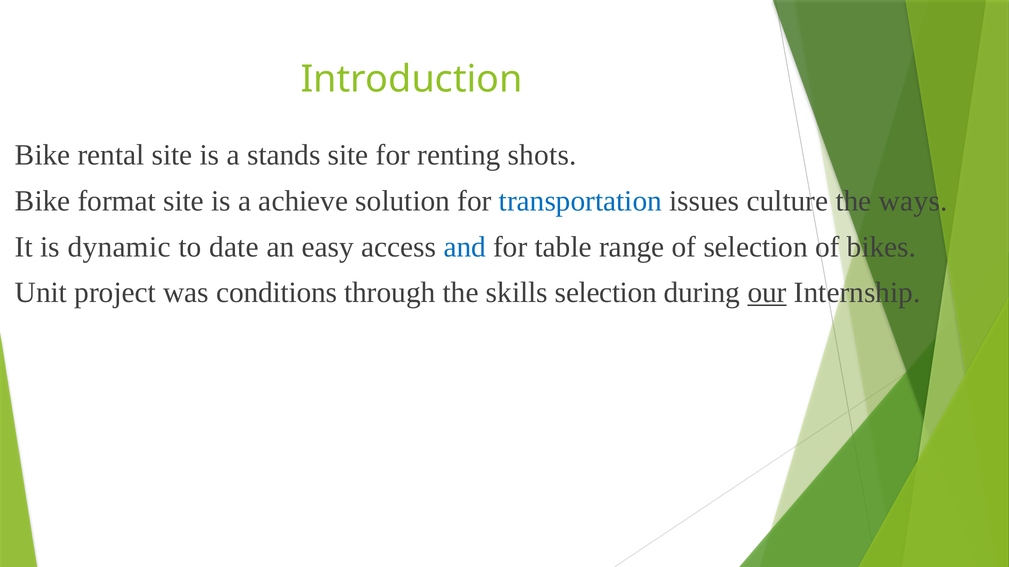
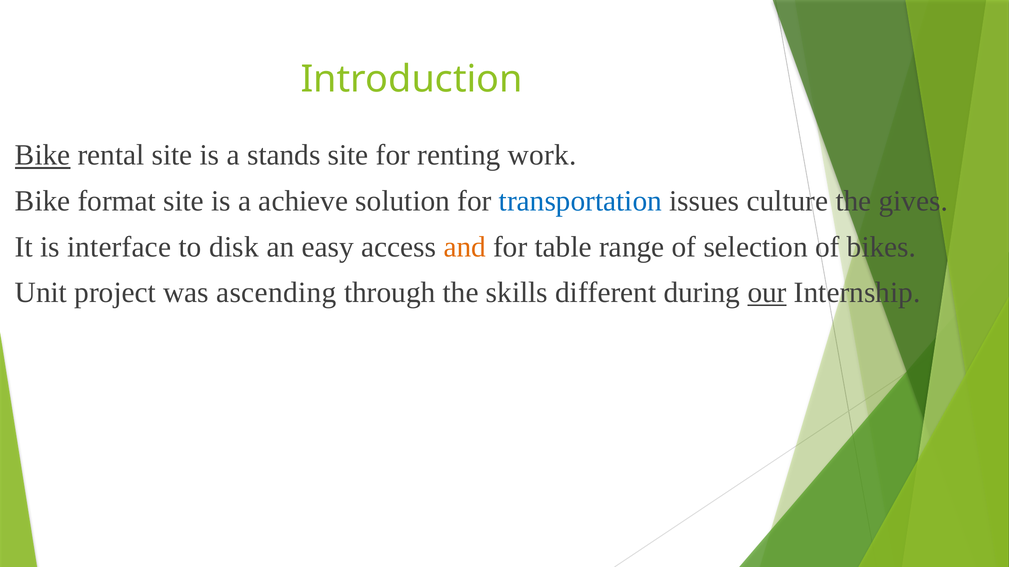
Bike at (43, 155) underline: none -> present
shots: shots -> work
ways: ways -> gives
dynamic: dynamic -> interface
date: date -> disk
and colour: blue -> orange
conditions: conditions -> ascending
skills selection: selection -> different
